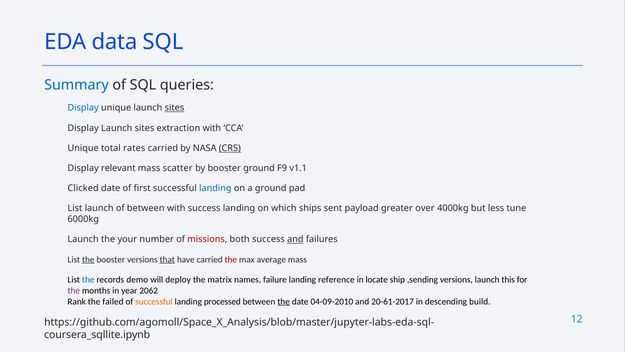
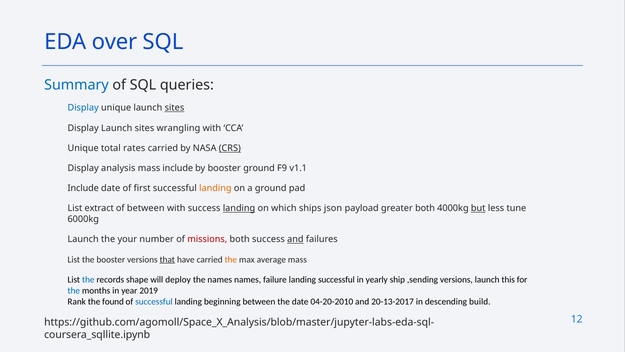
data: data -> over
extraction: extraction -> wrangling
relevant: relevant -> analysis
mass scatter: scatter -> include
Clicked at (83, 188): Clicked -> Include
landing at (215, 188) colour: blue -> orange
List launch: launch -> extract
landing at (239, 208) underline: none -> present
sent: sent -> json
greater over: over -> both
but underline: none -> present
the at (88, 259) underline: present -> none
the at (231, 259) colour: red -> orange
demo: demo -> shape
the matrix: matrix -> names
landing reference: reference -> successful
locate: locate -> yearly
the at (74, 290) colour: purple -> blue
2062: 2062 -> 2019
failed: failed -> found
successful at (154, 301) colour: orange -> blue
processed: processed -> beginning
the at (284, 301) underline: present -> none
04-09-2010: 04-09-2010 -> 04-20-2010
20-61-2017: 20-61-2017 -> 20-13-2017
